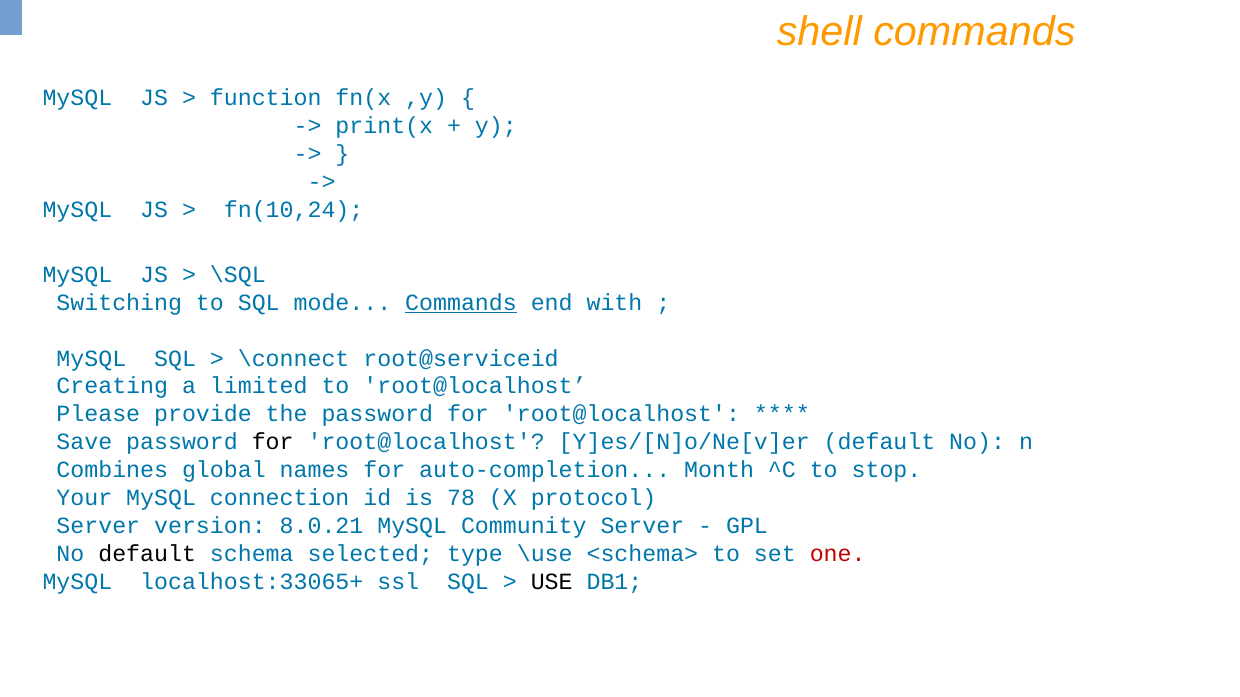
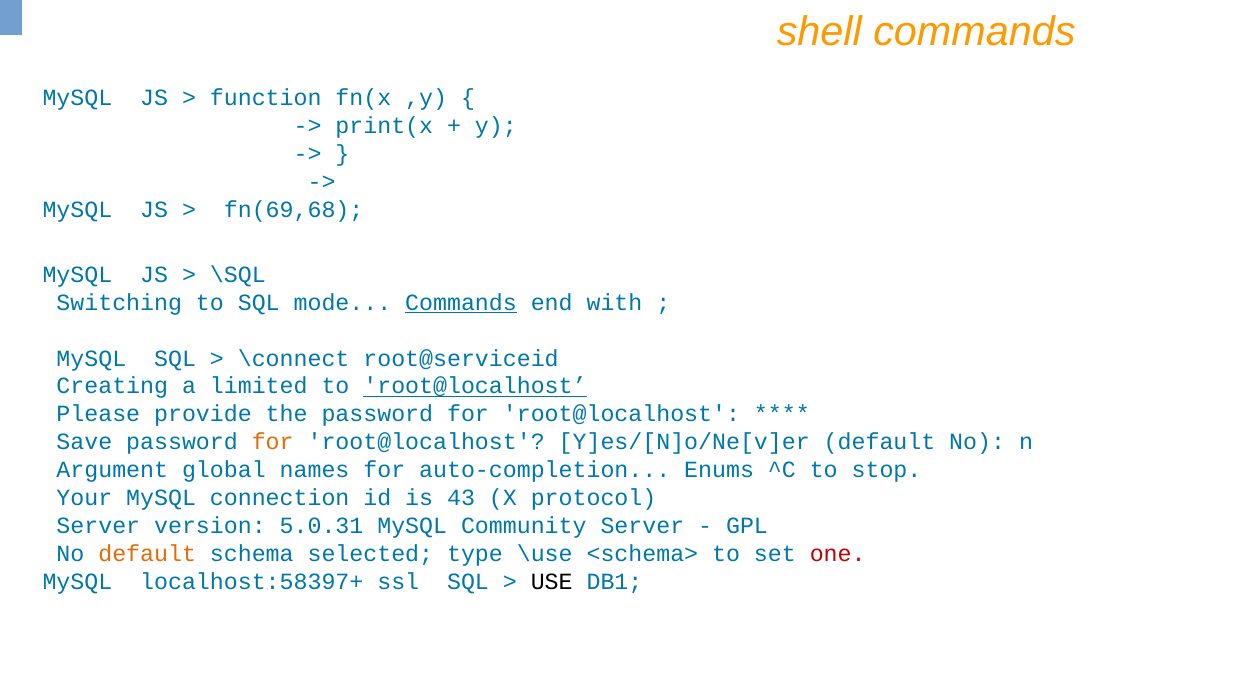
fn(10,24: fn(10,24 -> fn(69,68
root@localhost at (475, 387) underline: none -> present
for at (273, 442) colour: black -> orange
Combines: Combines -> Argument
Month: Month -> Enums
78: 78 -> 43
8.0.21: 8.0.21 -> 5.0.31
default at (147, 554) colour: black -> orange
localhost:33065+: localhost:33065+ -> localhost:58397+
